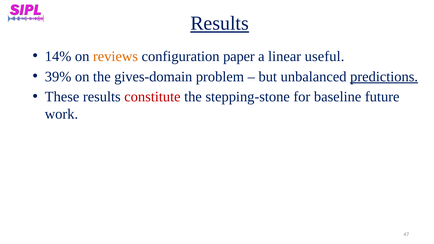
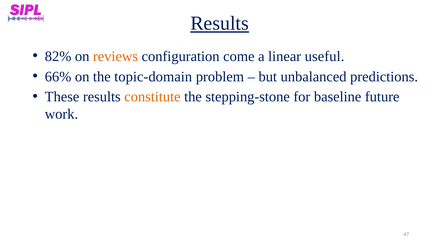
14%: 14% -> 82%
paper: paper -> come
39%: 39% -> 66%
gives-domain: gives-domain -> topic-domain
predictions underline: present -> none
constitute colour: red -> orange
